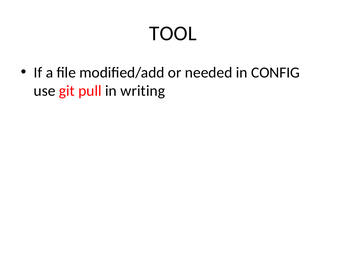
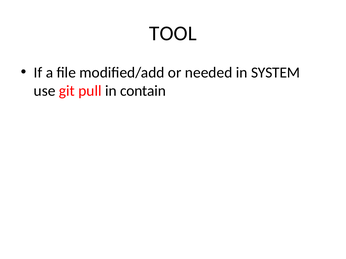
CONFIG: CONFIG -> SYSTEM
writing: writing -> contain
